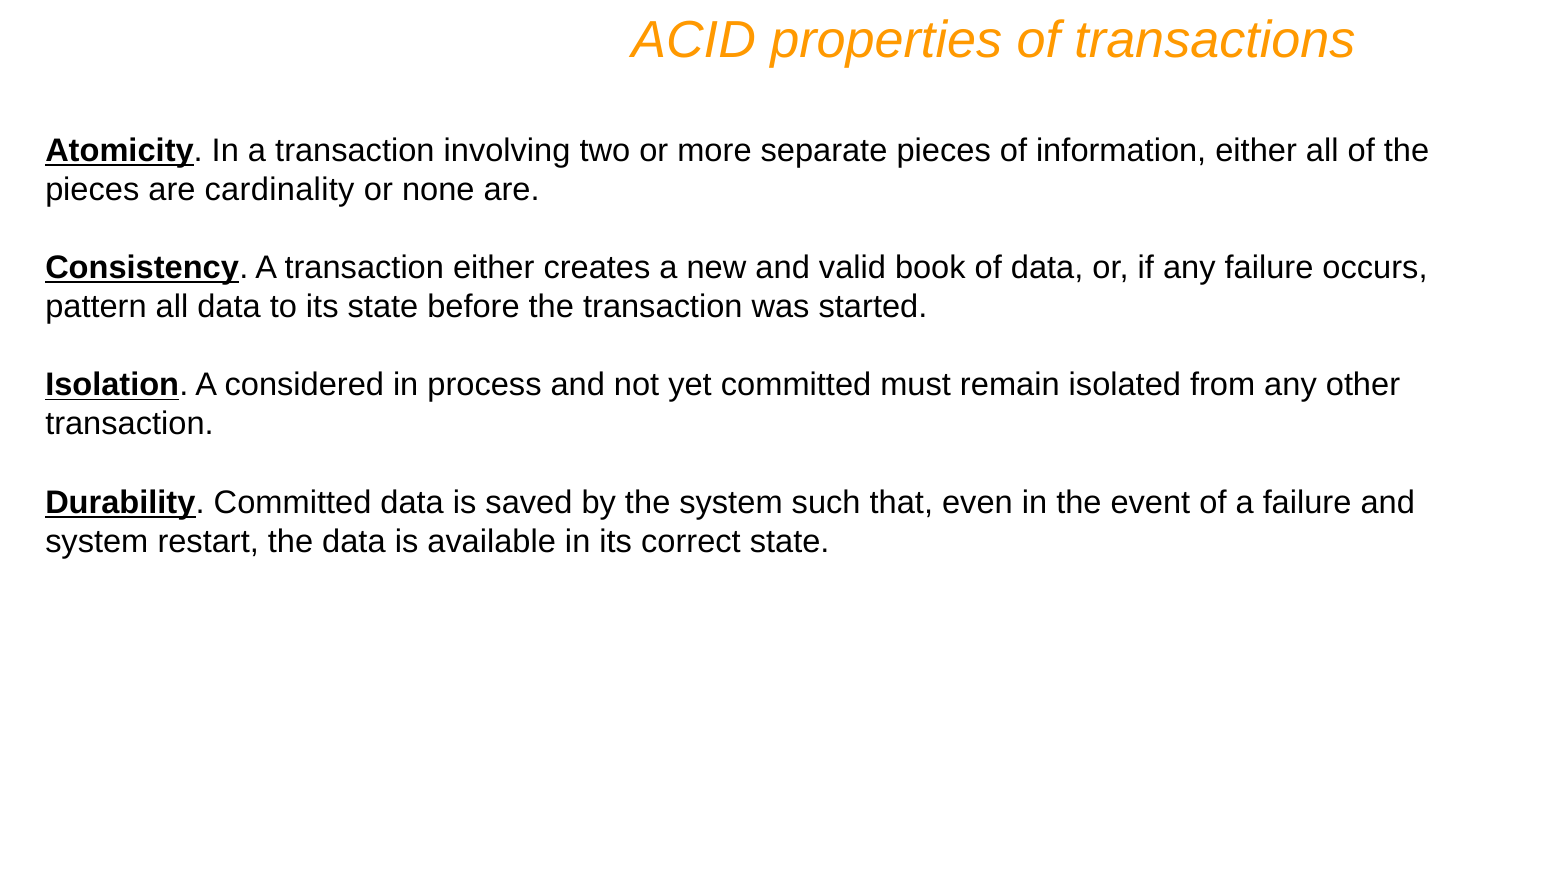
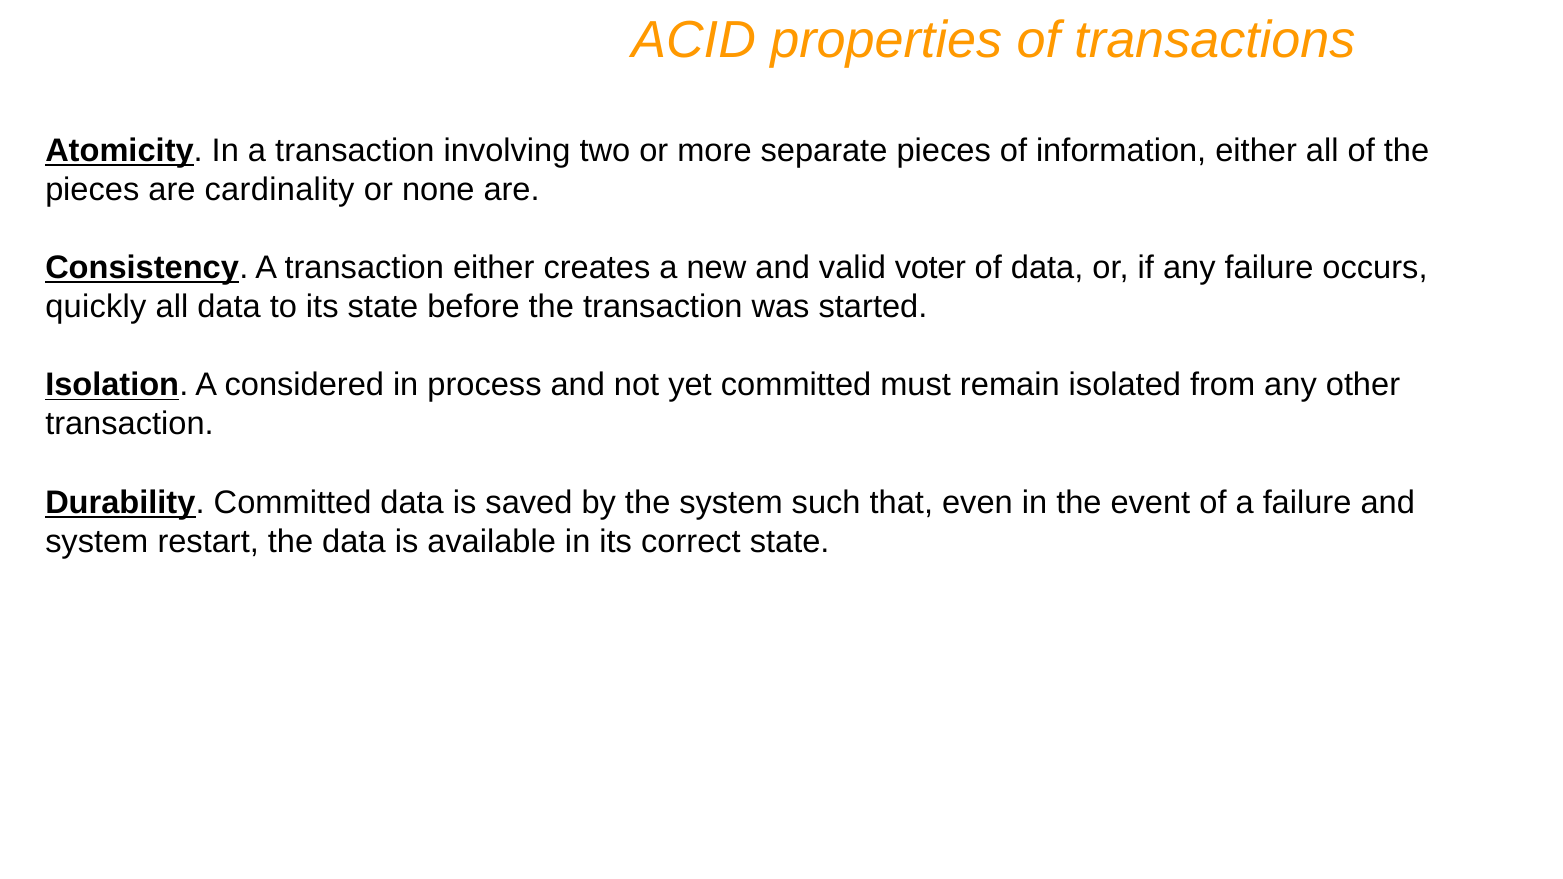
book: book -> voter
pattern: pattern -> quickly
